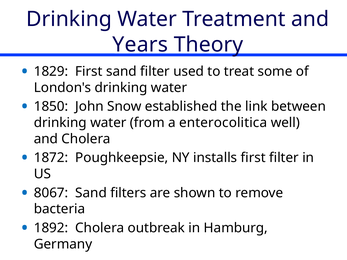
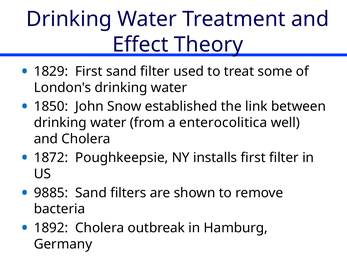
Years: Years -> Effect
8067: 8067 -> 9885
